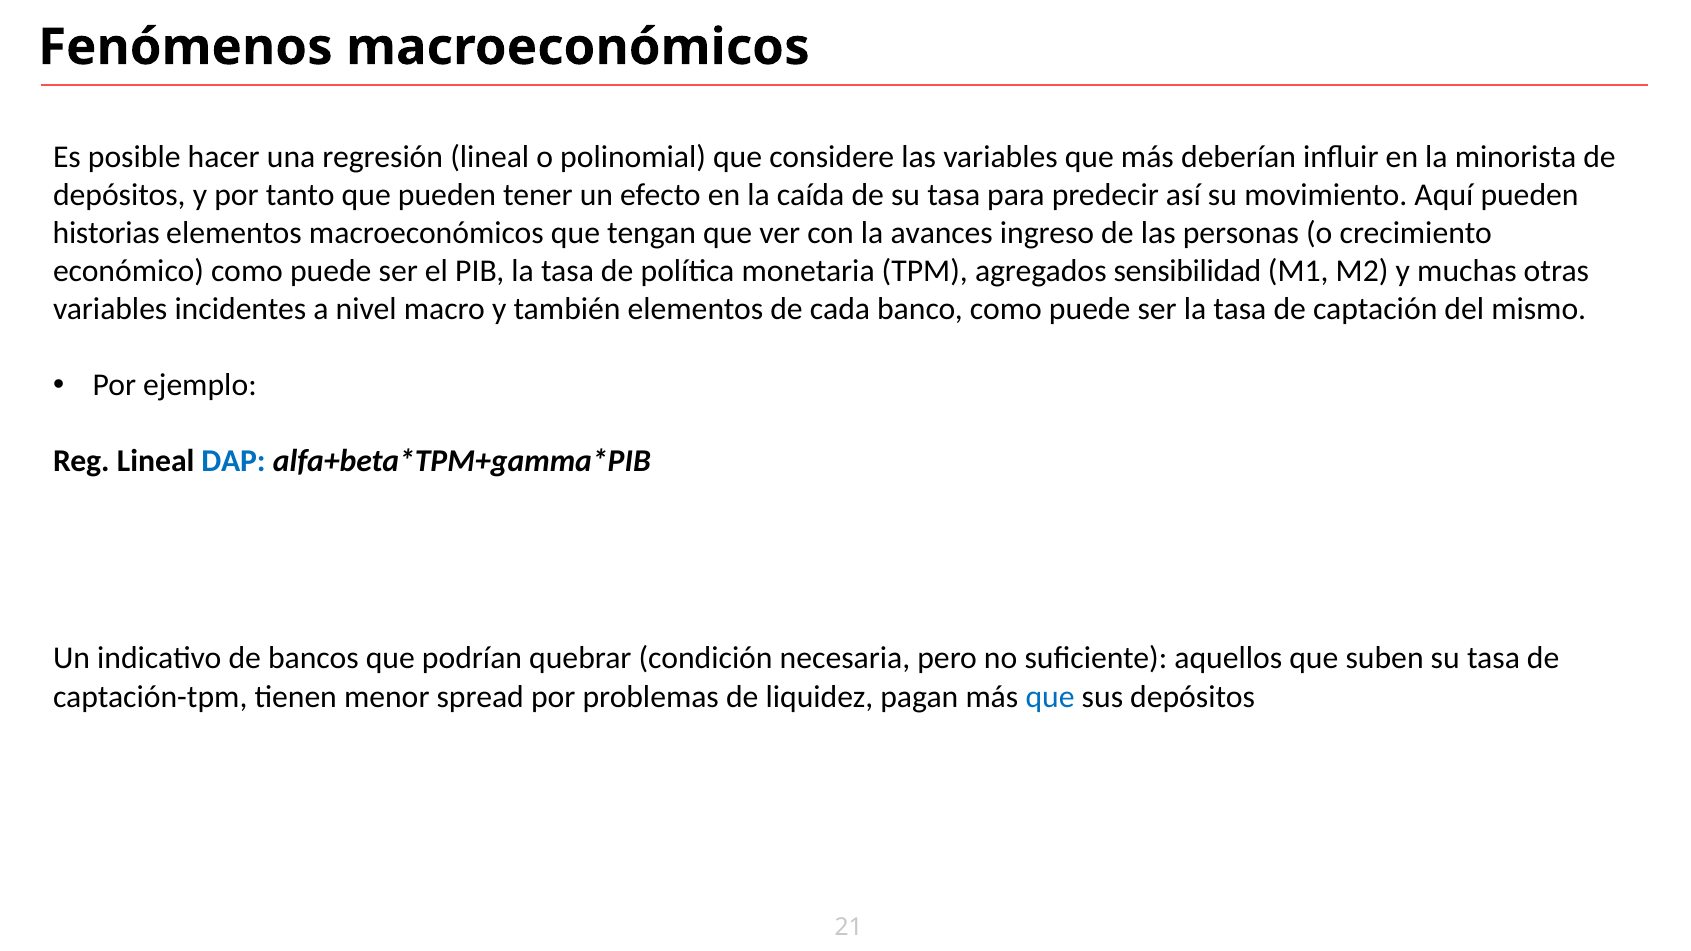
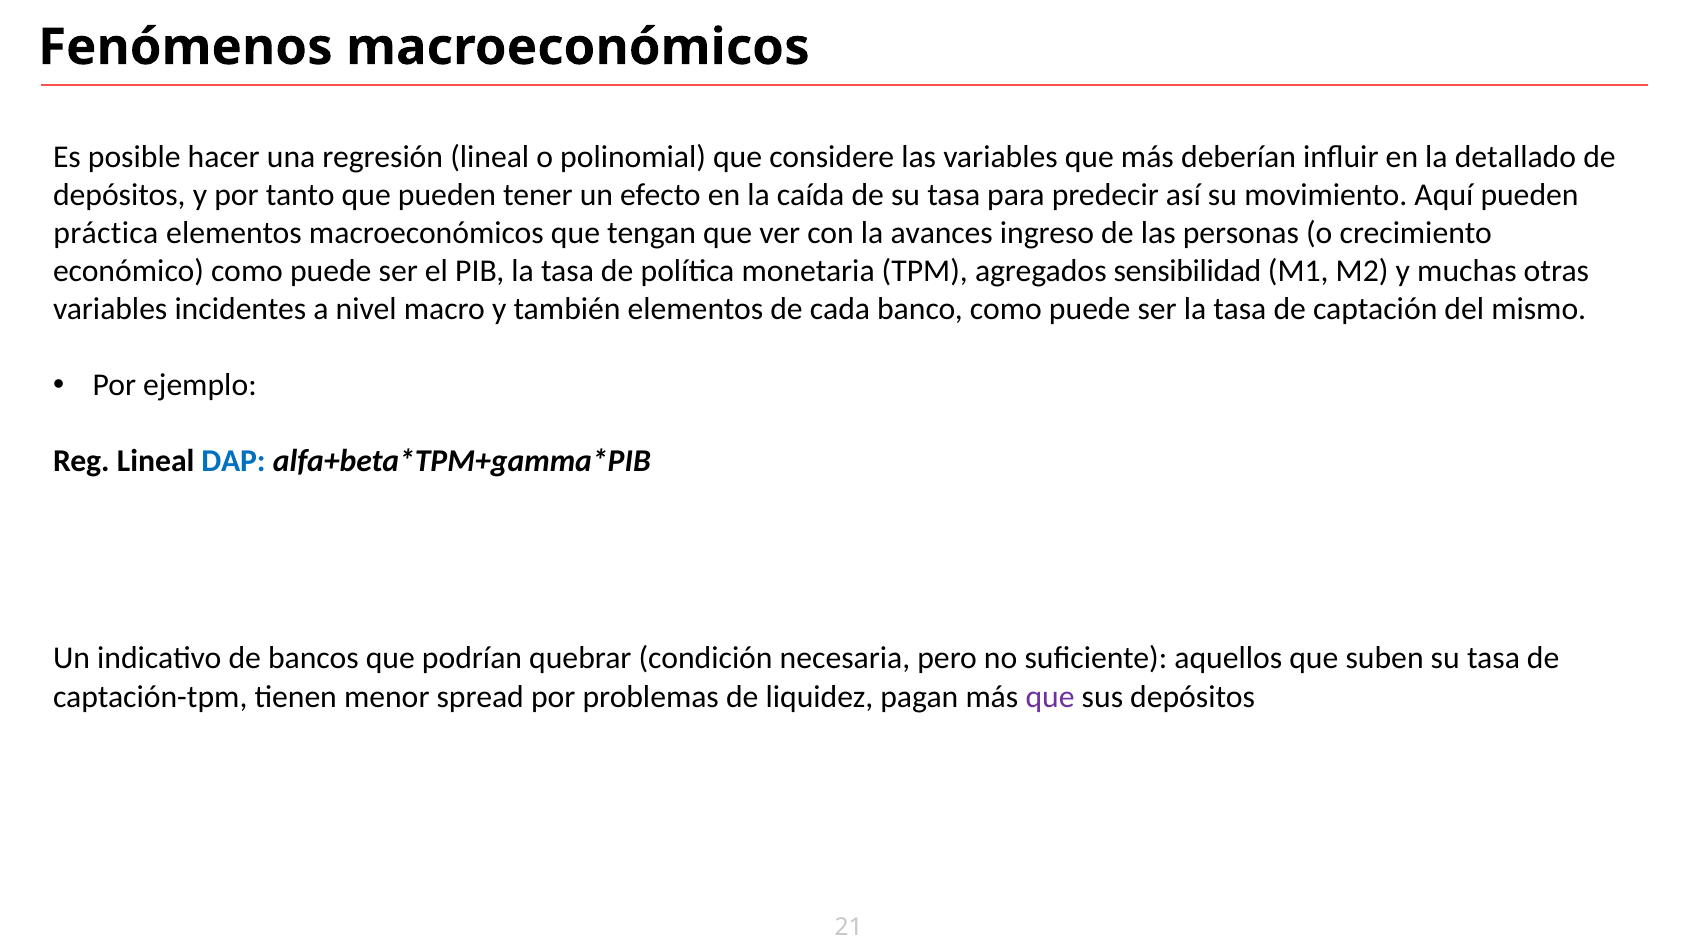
minorista: minorista -> detallado
historias: historias -> práctica
que at (1050, 697) colour: blue -> purple
